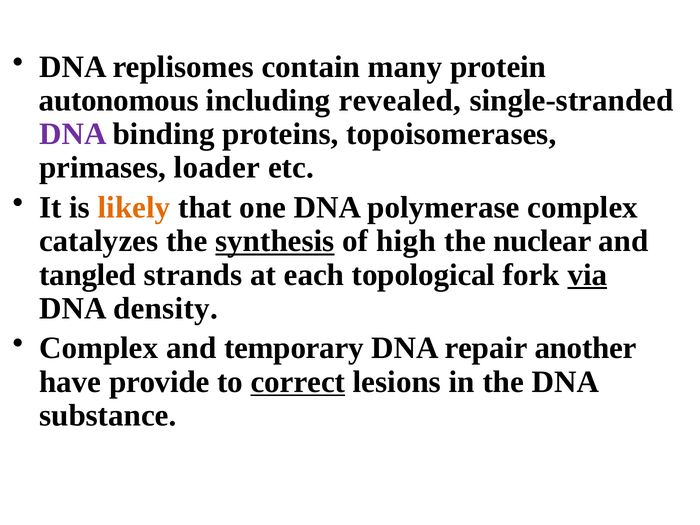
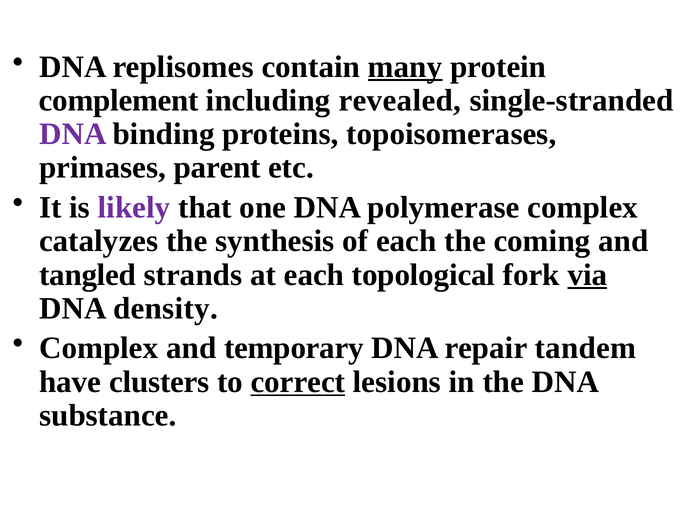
many underline: none -> present
autonomous: autonomous -> complement
loader: loader -> parent
likely colour: orange -> purple
synthesis underline: present -> none
of high: high -> each
nuclear: nuclear -> coming
another: another -> tandem
provide: provide -> clusters
